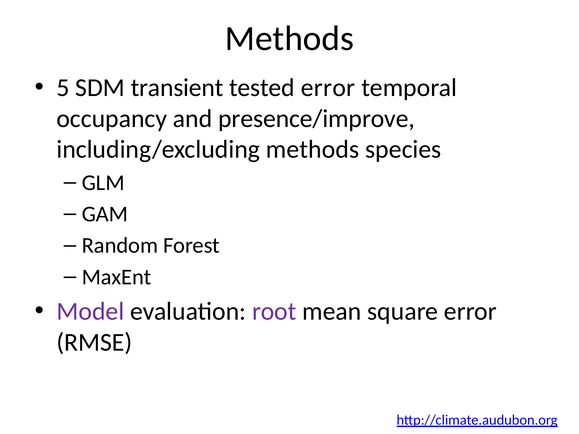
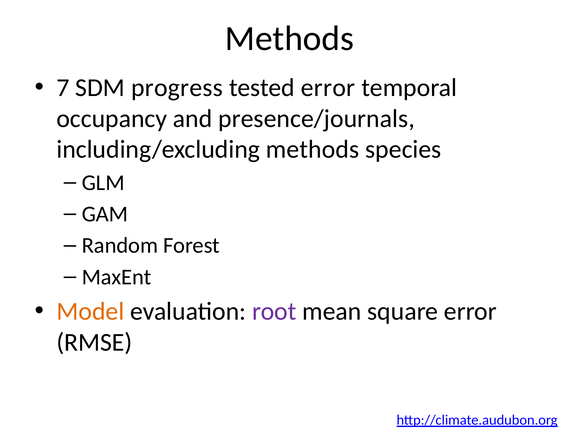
5: 5 -> 7
transient: transient -> progress
presence/improve: presence/improve -> presence/journals
Model colour: purple -> orange
